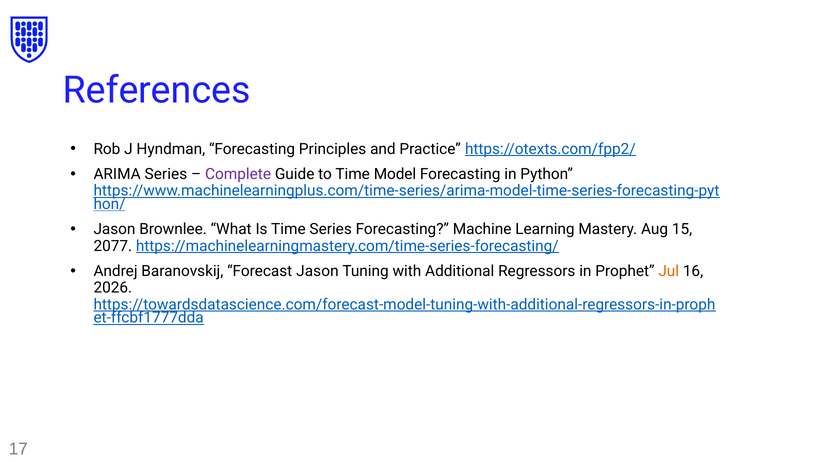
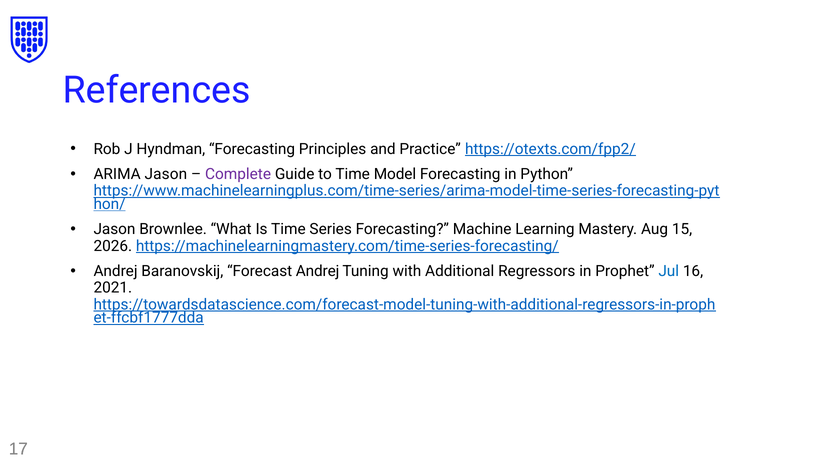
ARIMA Series: Series -> Jason
2077: 2077 -> 2026
Forecast Jason: Jason -> Andrej
Jul colour: orange -> blue
2026: 2026 -> 2021
